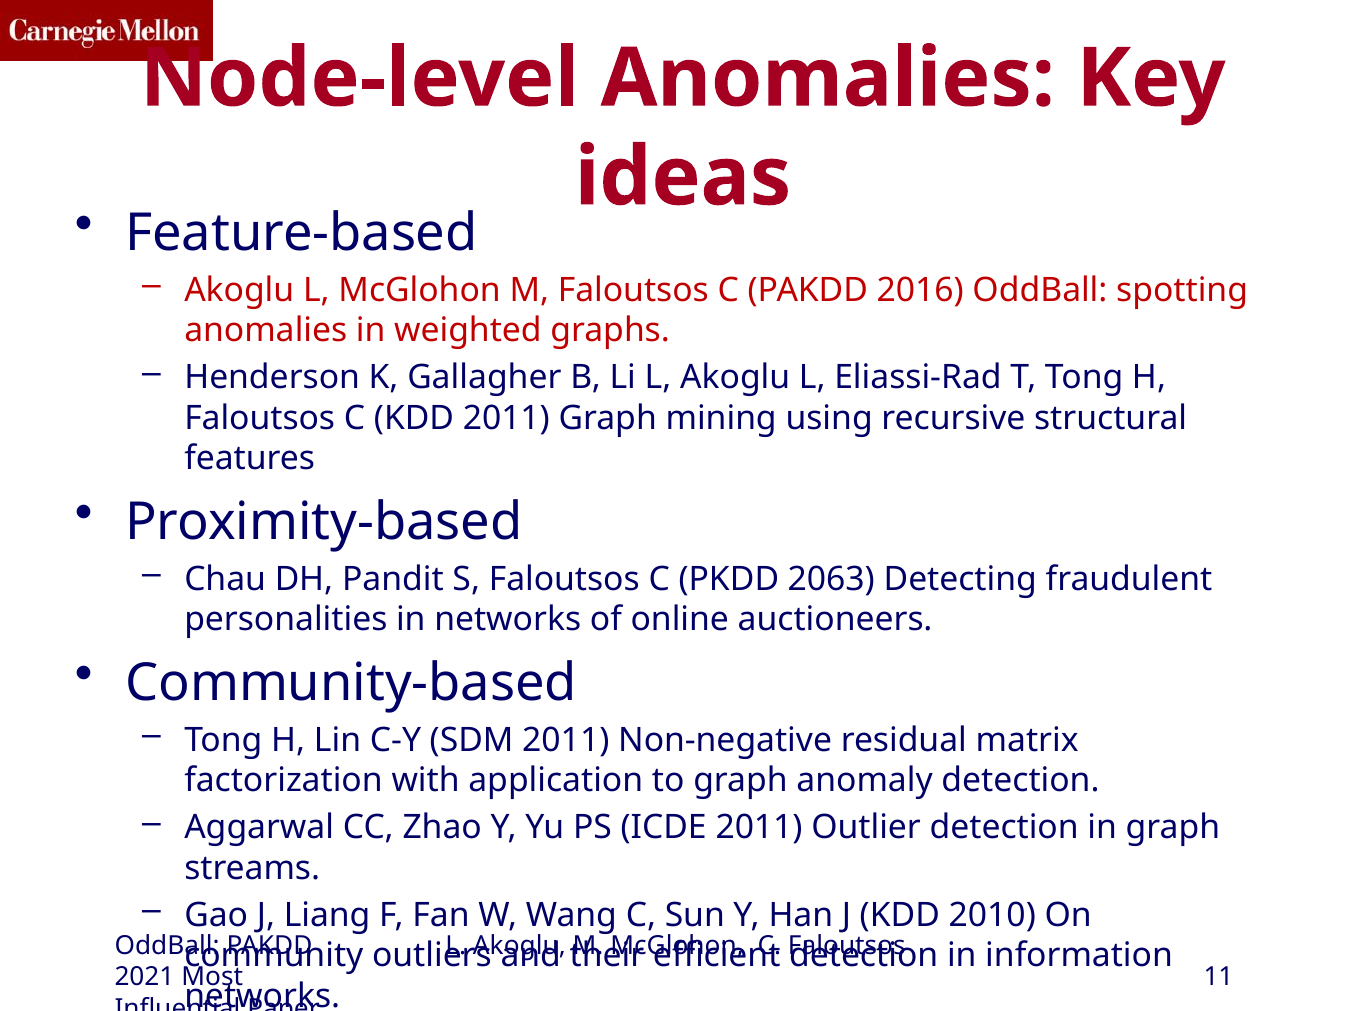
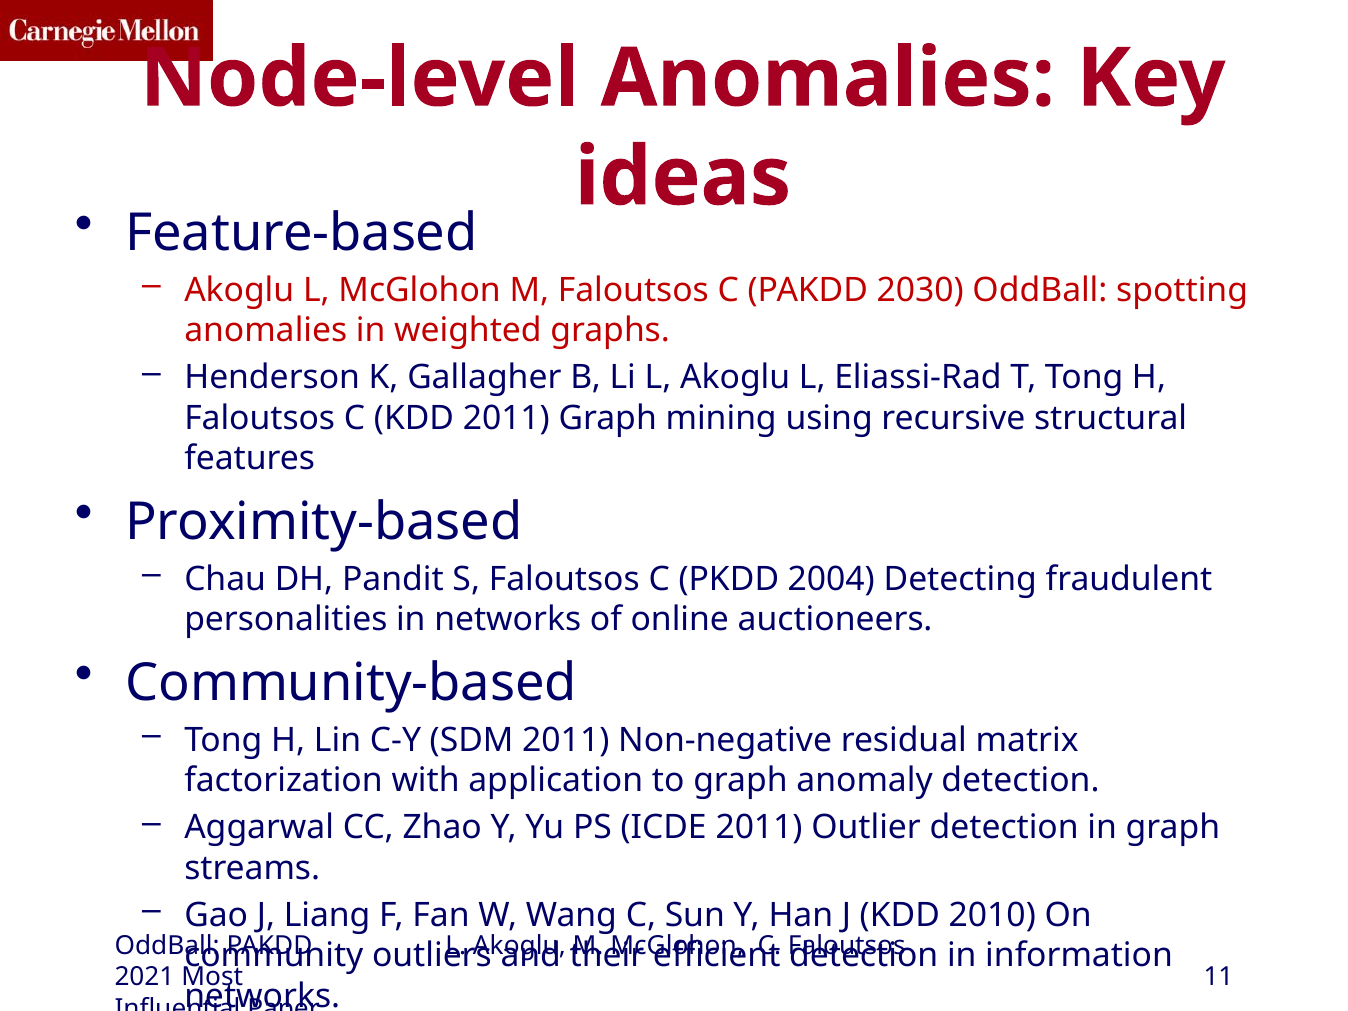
2016: 2016 -> 2030
2063: 2063 -> 2004
